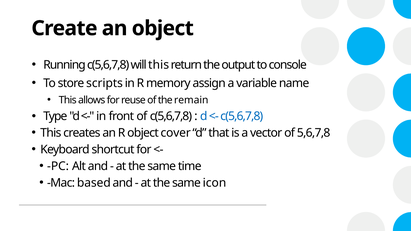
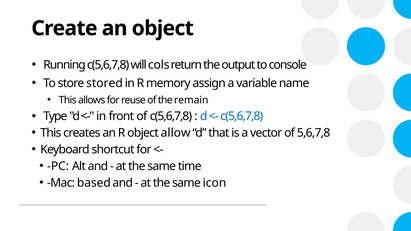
will this: this -> cols
scripts: scripts -> stored
cover: cover -> allow
